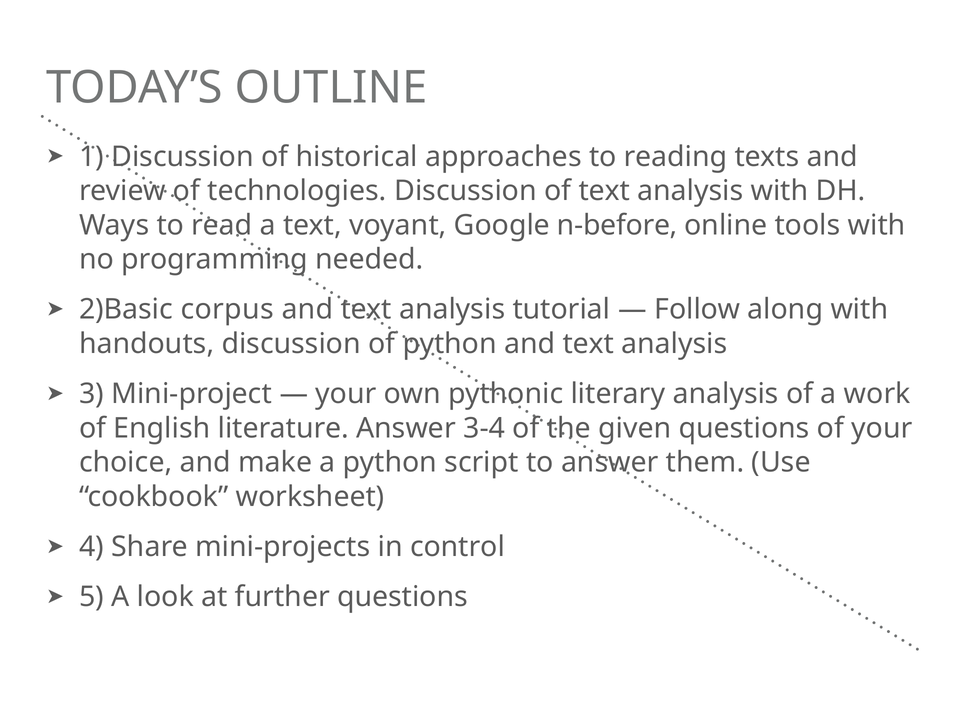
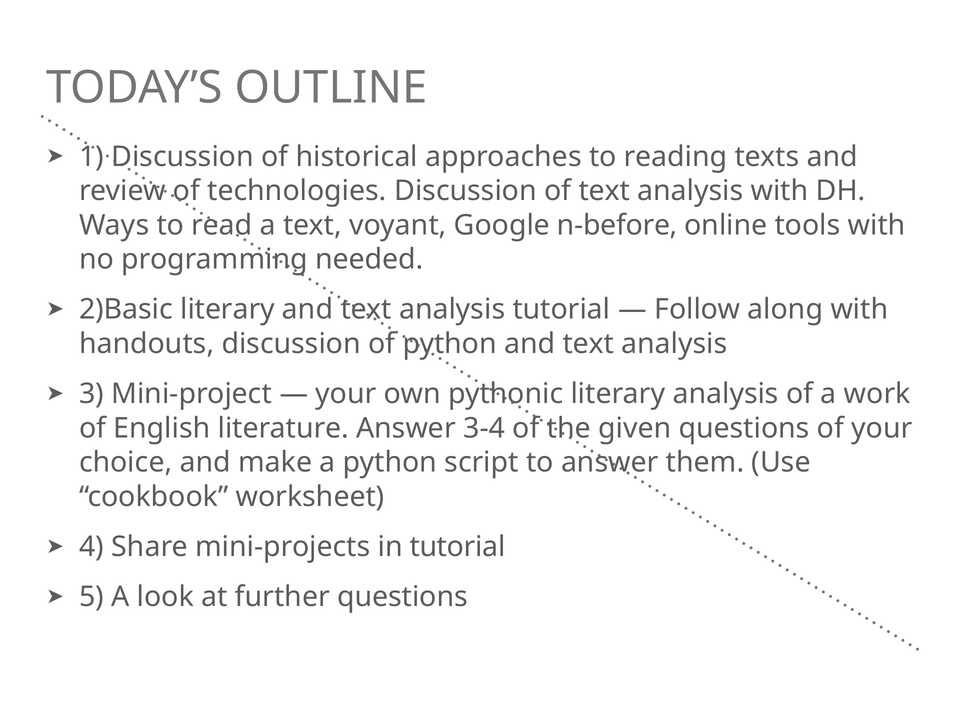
2)Basic corpus: corpus -> literary
in control: control -> tutorial
